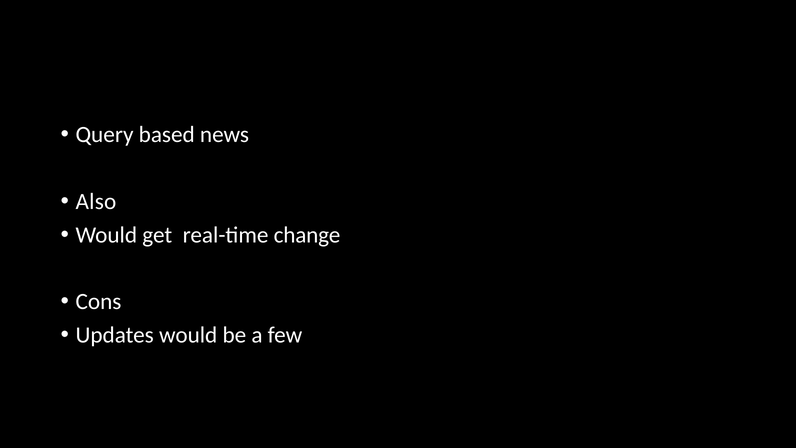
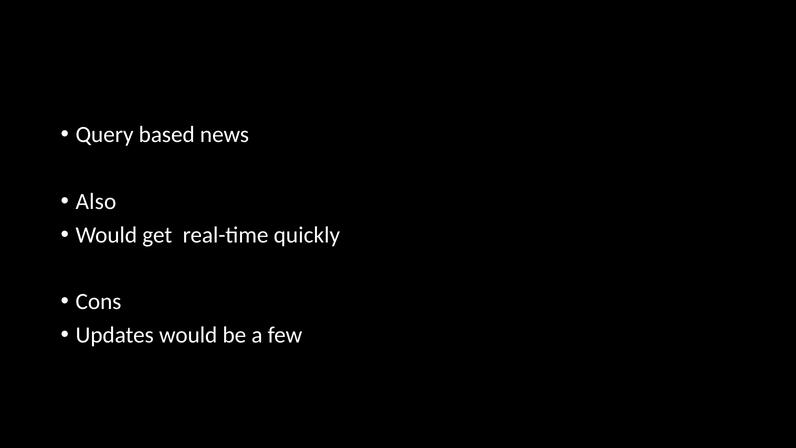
change: change -> quickly
